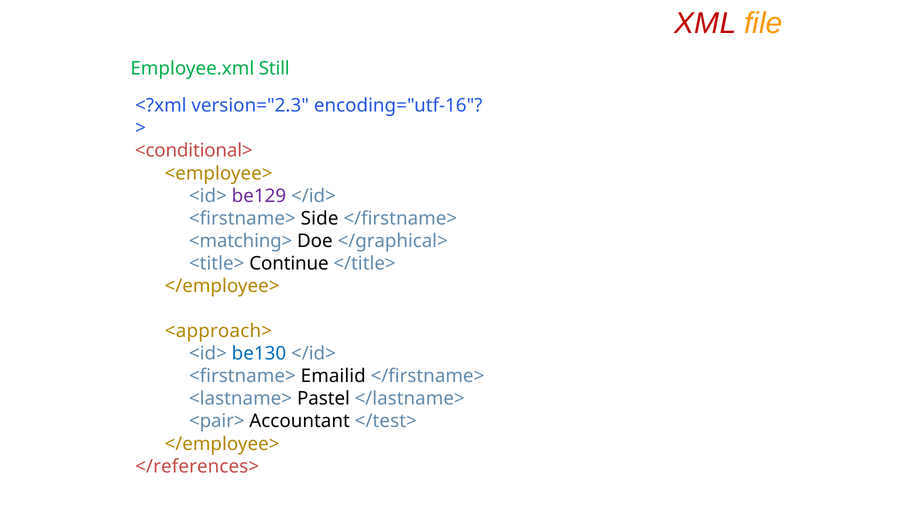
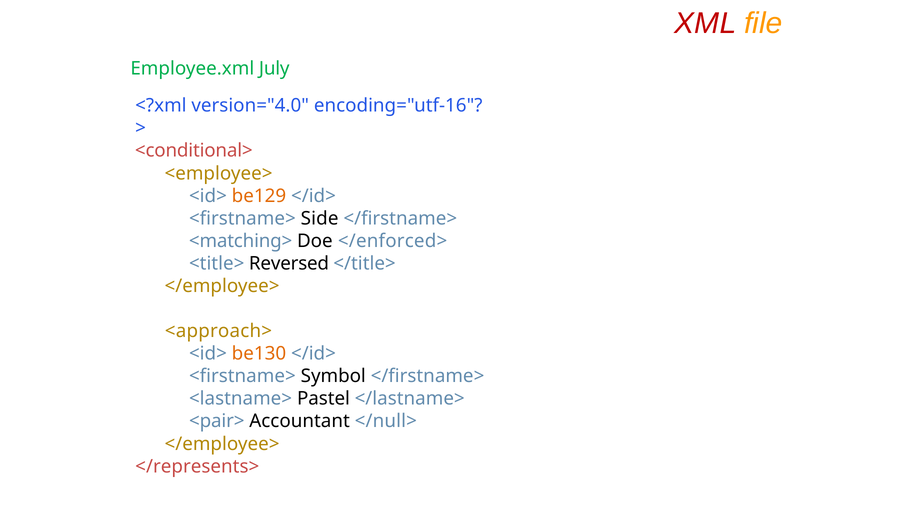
Still: Still -> July
version="2.3: version="2.3 -> version="4.0
be129 colour: purple -> orange
</graphical>: </graphical> -> </enforced>
Continue: Continue -> Reversed
be130 colour: blue -> orange
Emailid: Emailid -> Symbol
</test>: </test> -> </null>
</references>: </references> -> </represents>
